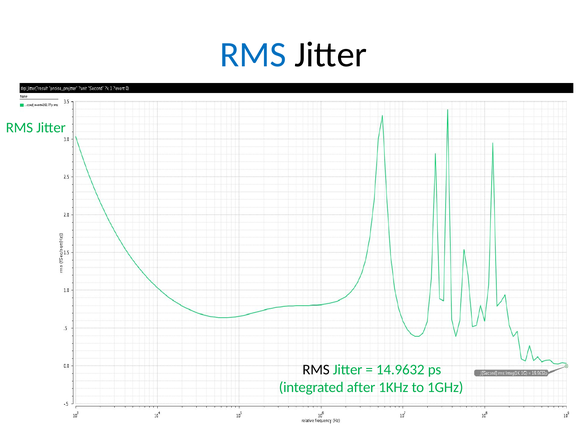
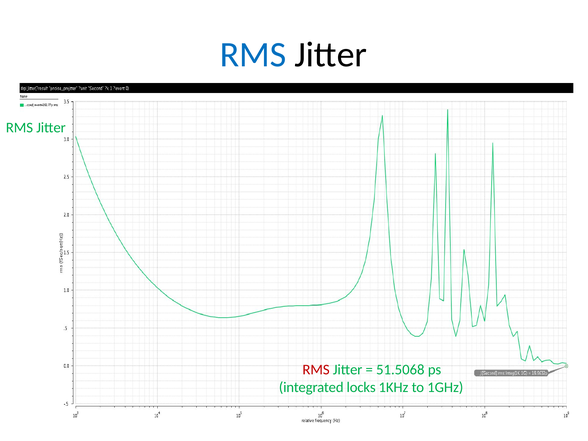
RMS at (316, 370) colour: black -> red
14.9632: 14.9632 -> 51.5068
after: after -> locks
